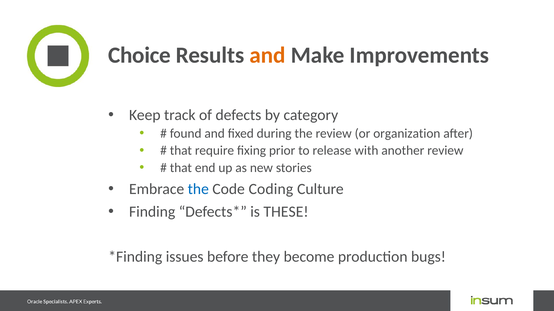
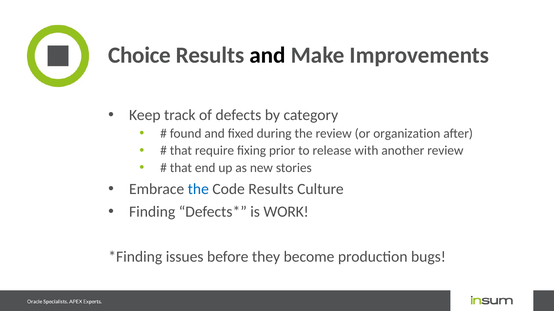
and at (268, 55) colour: orange -> black
Code Coding: Coding -> Results
THESE: THESE -> WORK
